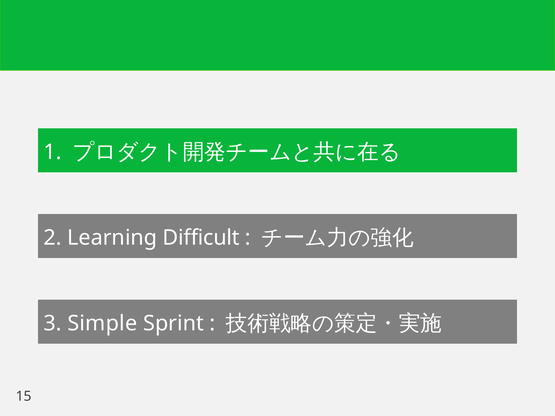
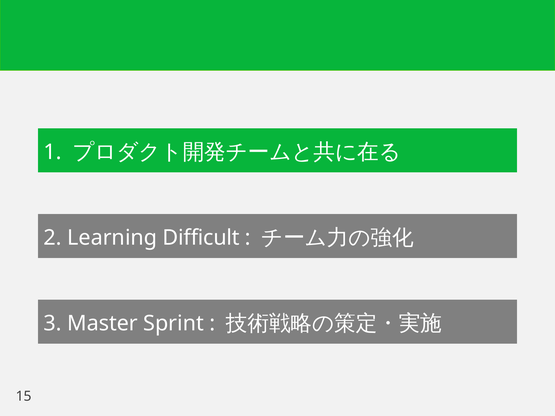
Simple: Simple -> Master
